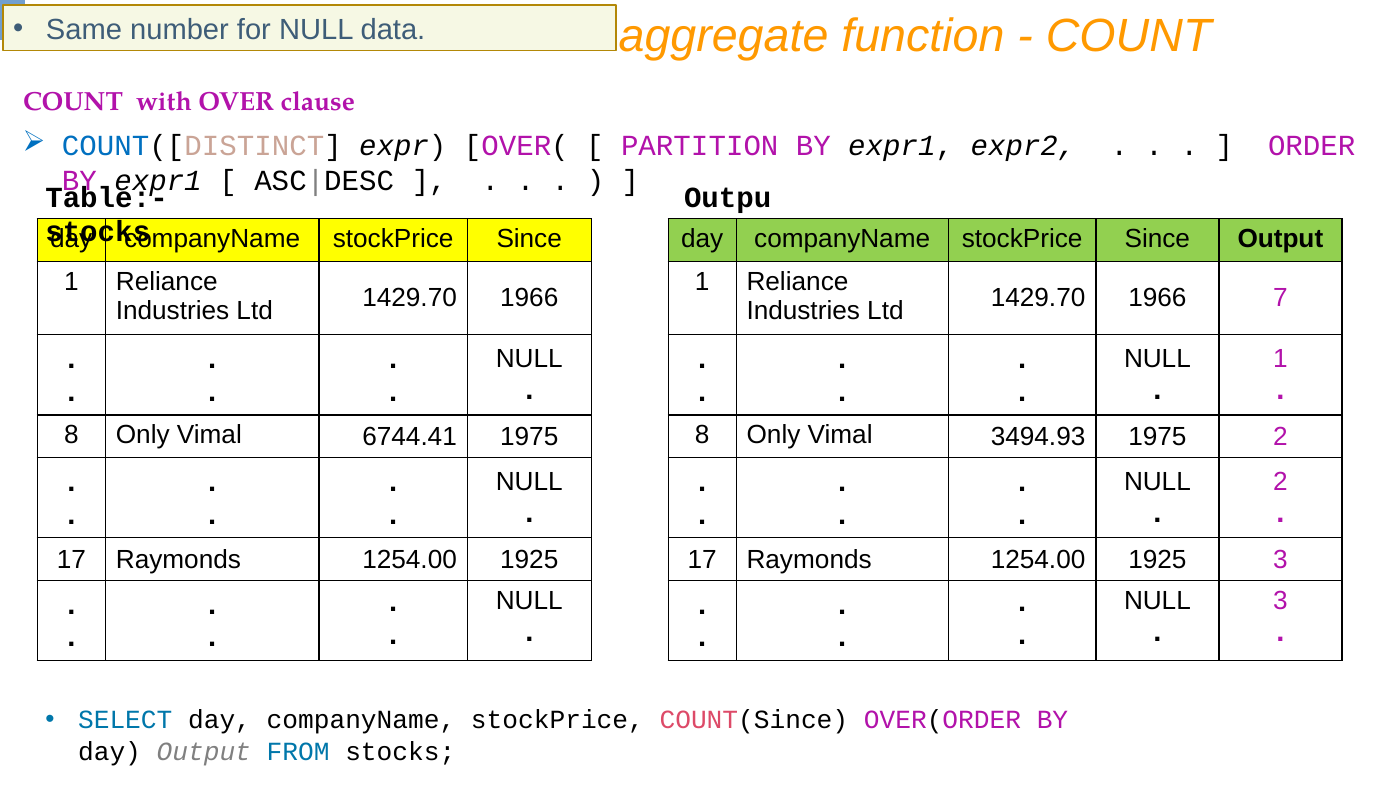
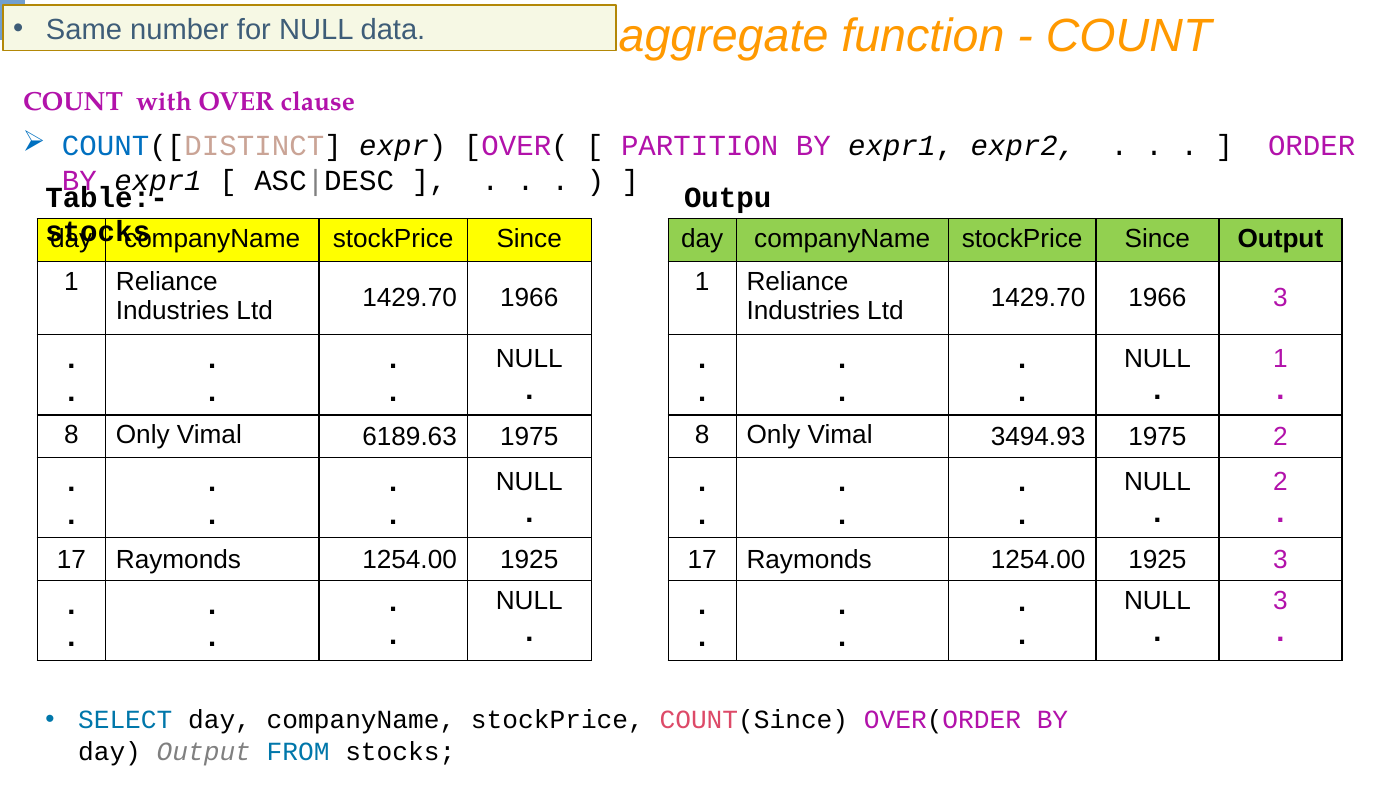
1966 7: 7 -> 3
6744.41: 6744.41 -> 6189.63
